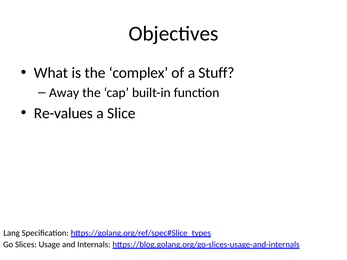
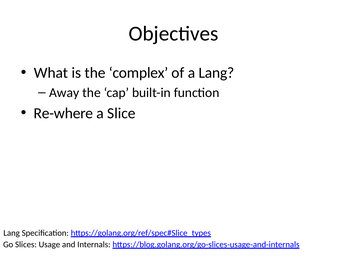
a Stuff: Stuff -> Lang
Re-values: Re-values -> Re-where
